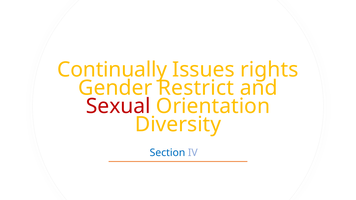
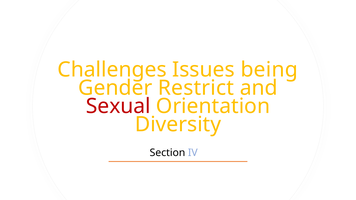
Continually: Continually -> Challenges
rights: rights -> being
Section colour: blue -> black
